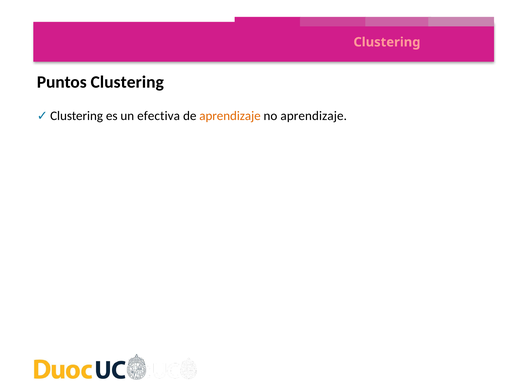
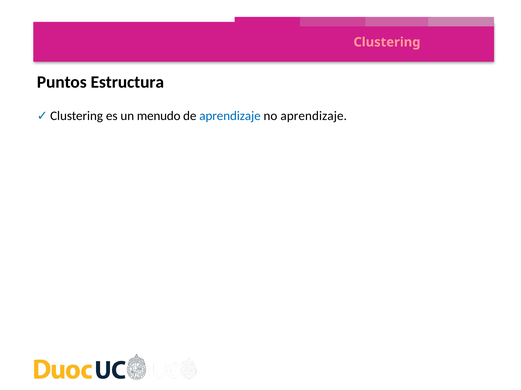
Puntos Clustering: Clustering -> Estructura
efectiva: efectiva -> menudo
aprendizaje at (230, 116) colour: orange -> blue
